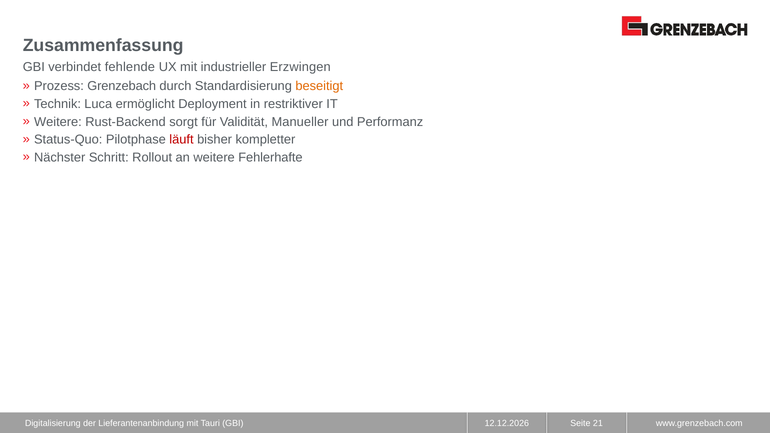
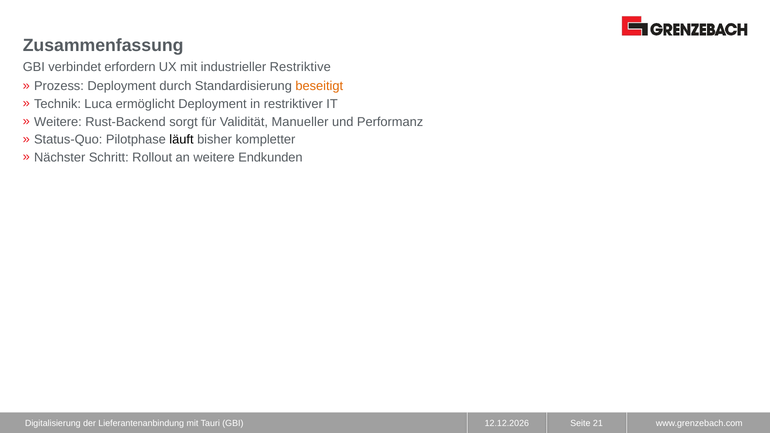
fehlende: fehlende -> erfordern
Erzwingen: Erzwingen -> Restriktive
Prozess Grenzebach: Grenzebach -> Deployment
läuft colour: red -> black
Fehlerhafte: Fehlerhafte -> Endkunden
